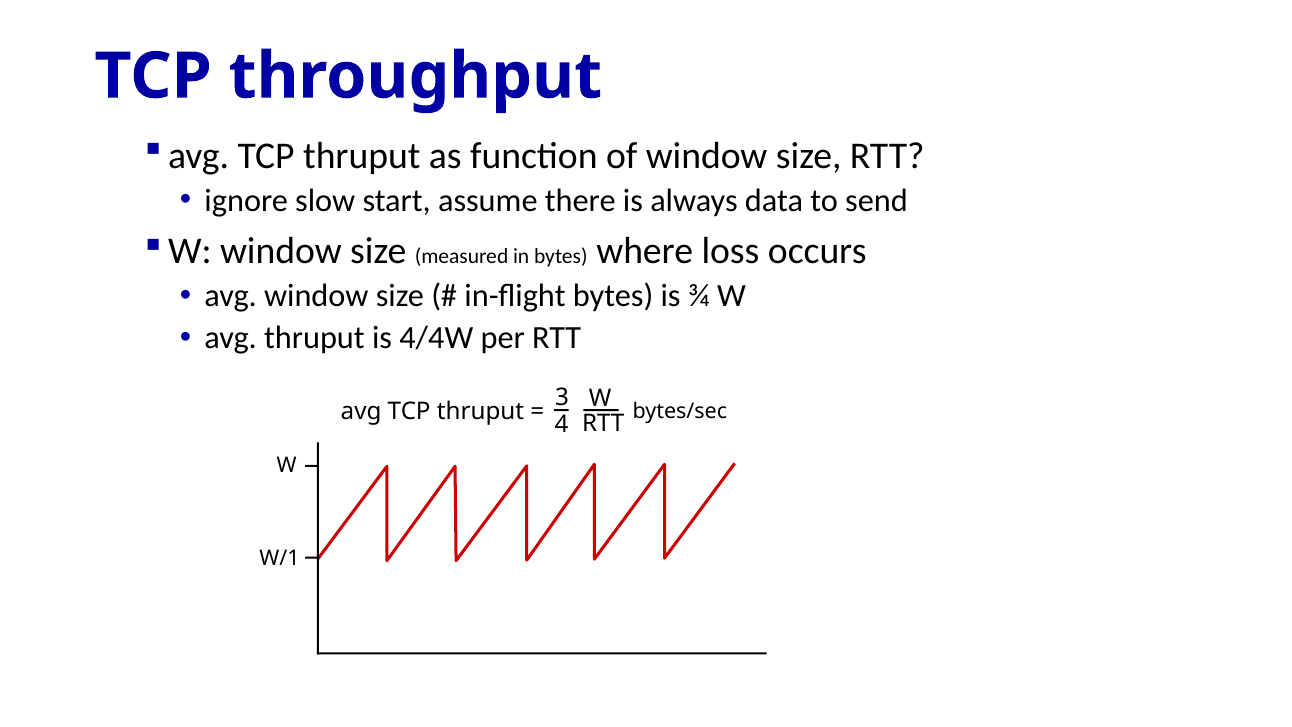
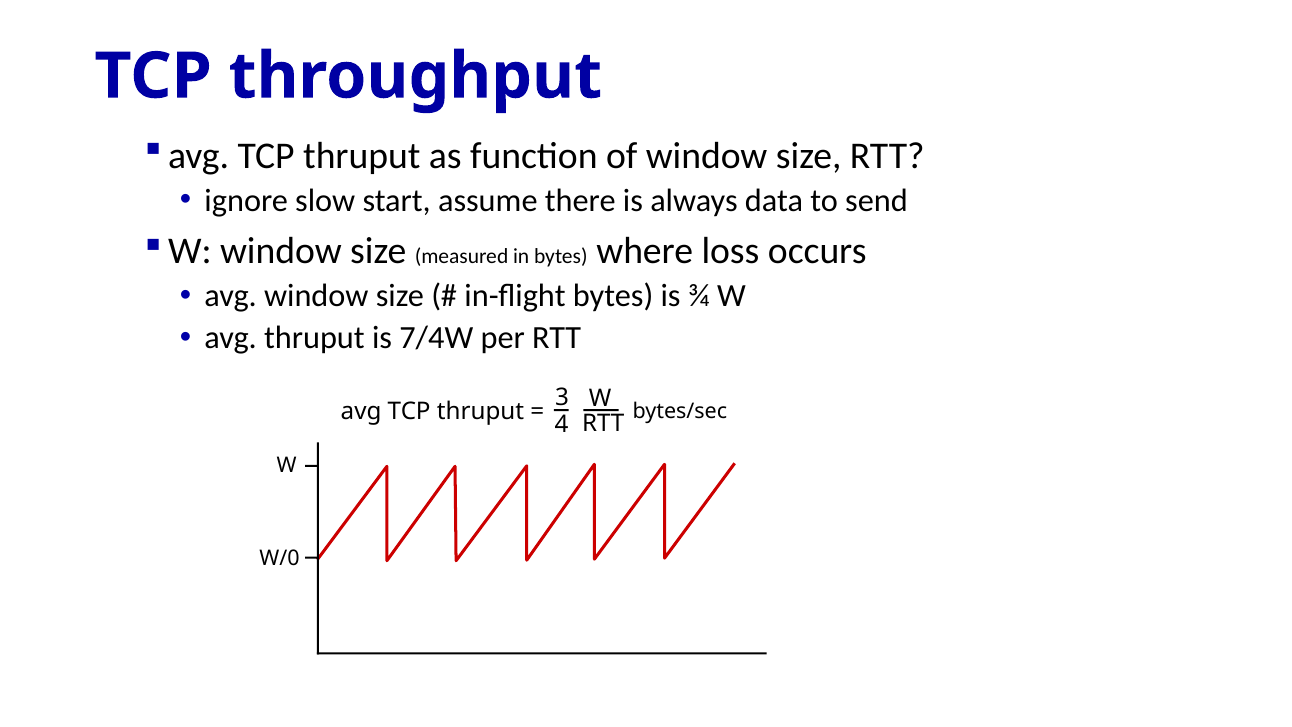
4/4W: 4/4W -> 7/4W
W/1: W/1 -> W/0
